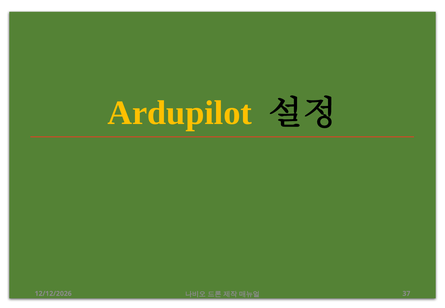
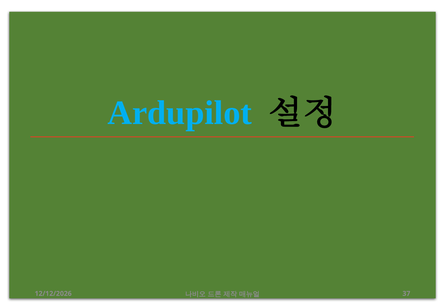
Ardupilot colour: yellow -> light blue
